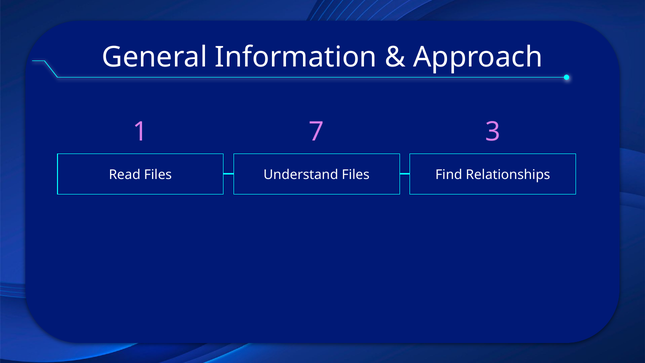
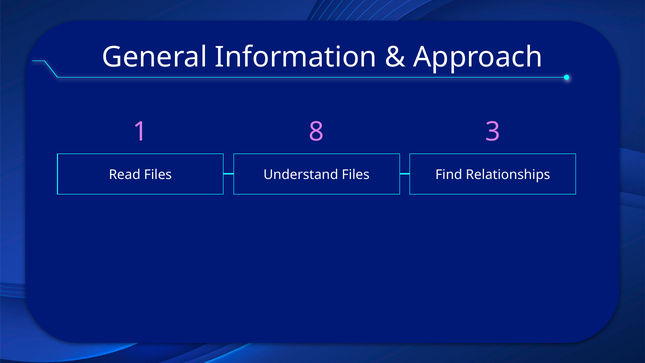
7: 7 -> 8
